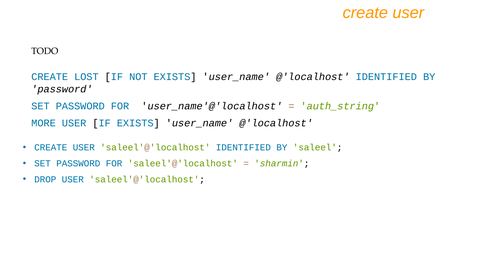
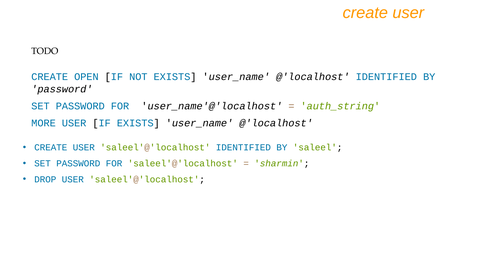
LOST: LOST -> OPEN
